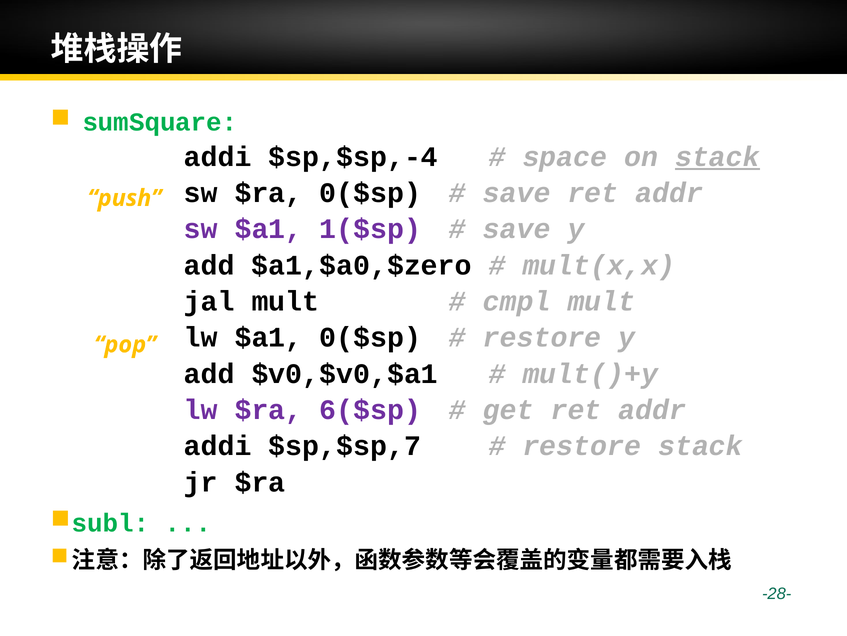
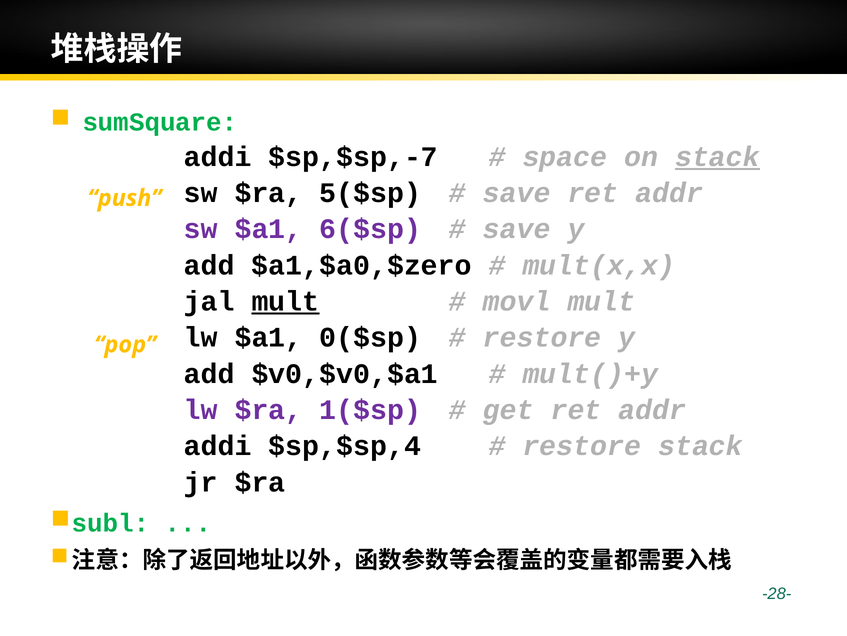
$sp,$sp,-4: $sp,$sp,-4 -> $sp,$sp,-7
$ra 0($sp: 0($sp -> 5($sp
1($sp: 1($sp -> 6($sp
mult at (285, 301) underline: none -> present
cmpl: cmpl -> movl
6($sp: 6($sp -> 1($sp
$sp,$sp,7: $sp,$sp,7 -> $sp,$sp,4
